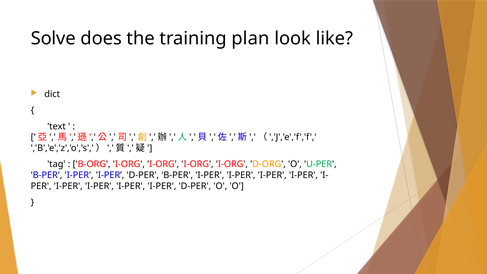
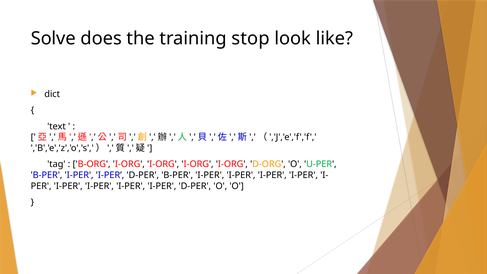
plan: plan -> stop
